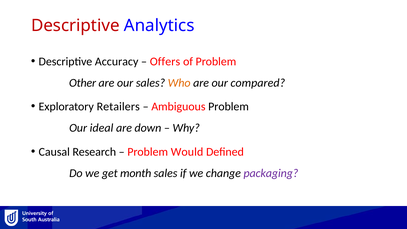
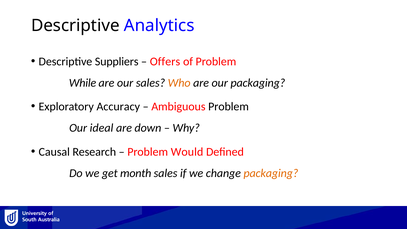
Descriptive at (75, 26) colour: red -> black
Accuracy: Accuracy -> Suppliers
Other: Other -> While
our compared: compared -> packaging
Retailers: Retailers -> Accuracy
packaging at (271, 173) colour: purple -> orange
